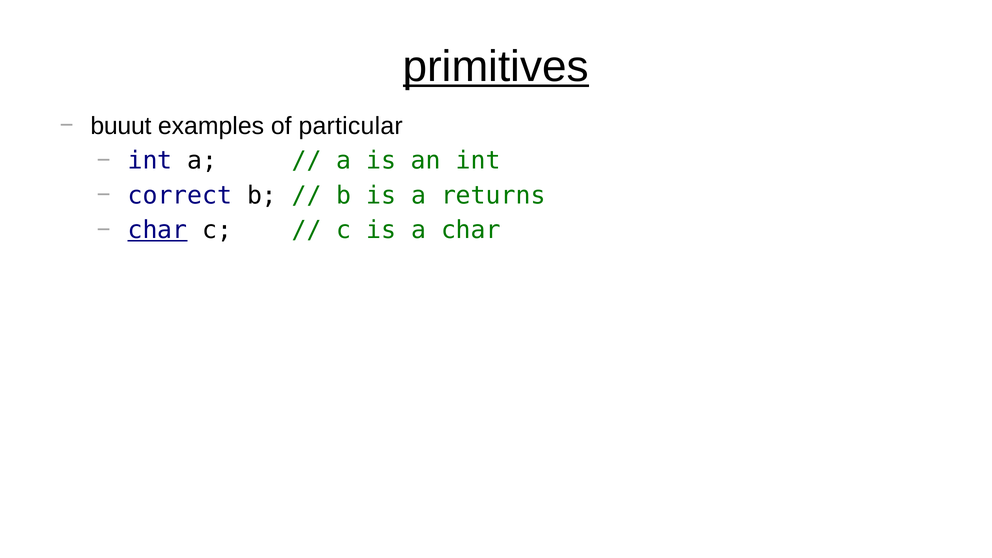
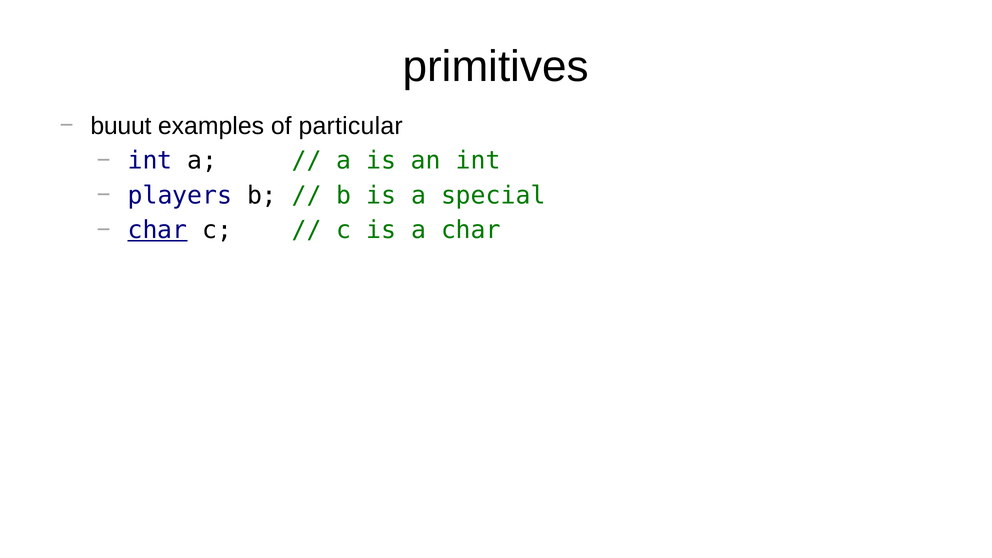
primitives underline: present -> none
correct: correct -> players
returns: returns -> special
